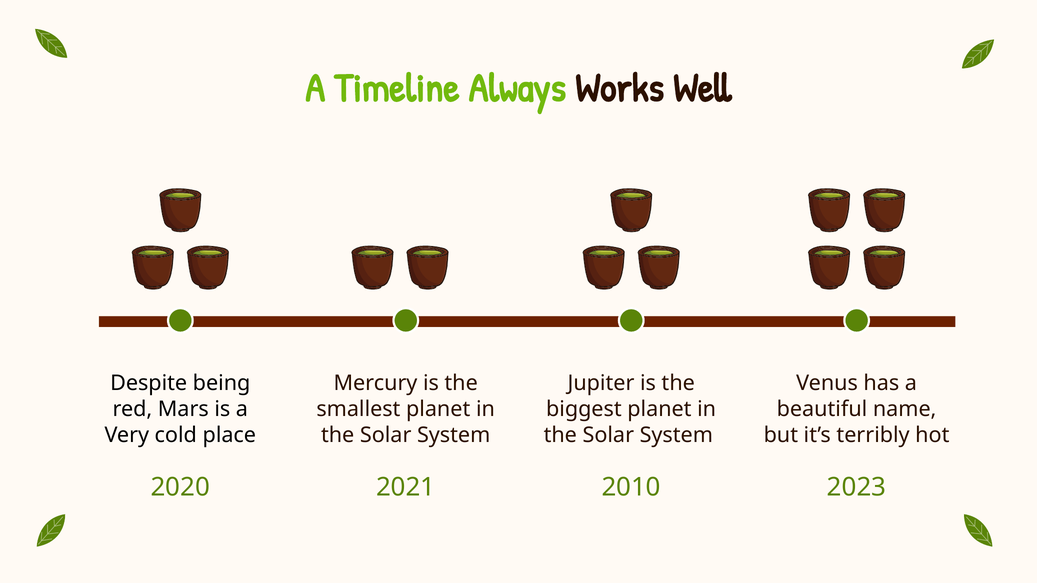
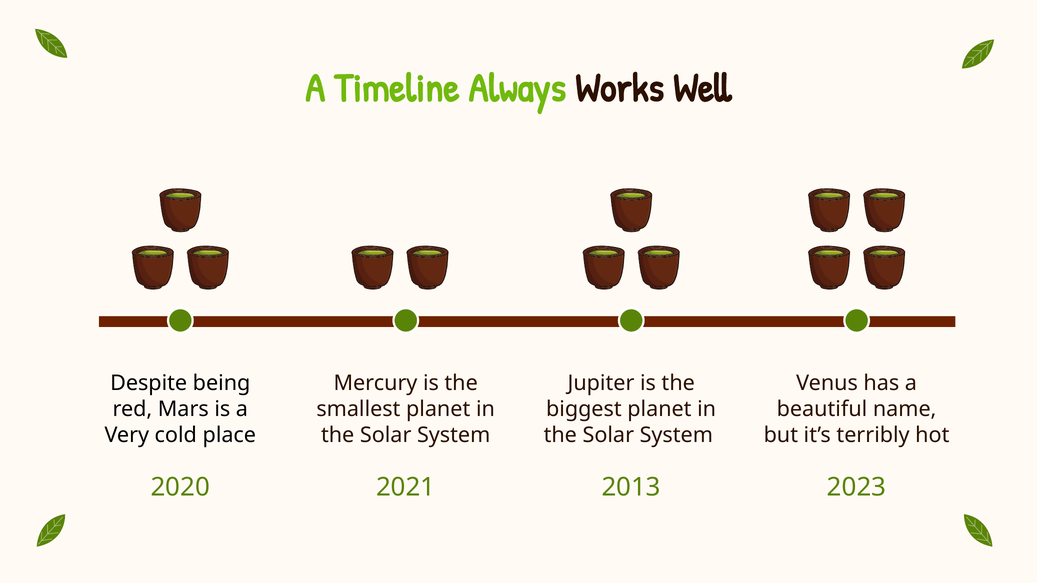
2010: 2010 -> 2013
